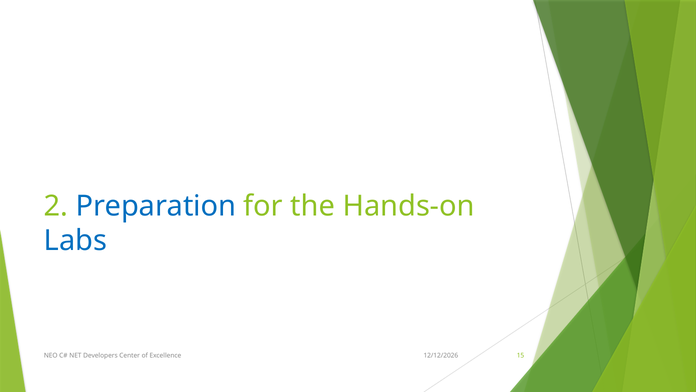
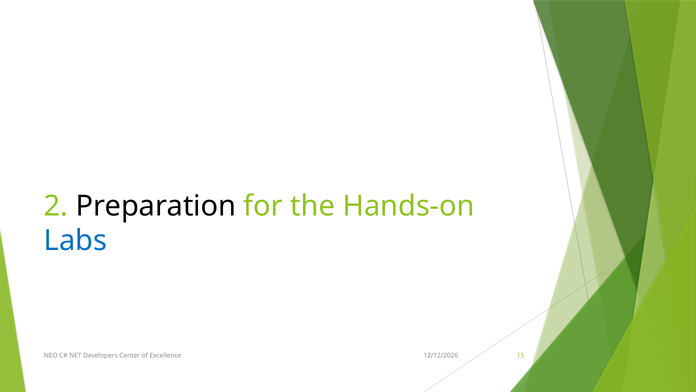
Preparation colour: blue -> black
